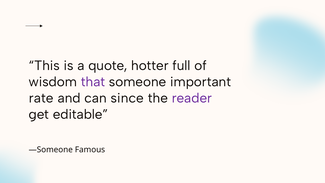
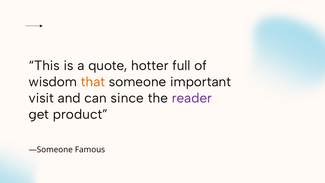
that colour: purple -> orange
rate: rate -> visit
editable: editable -> product
